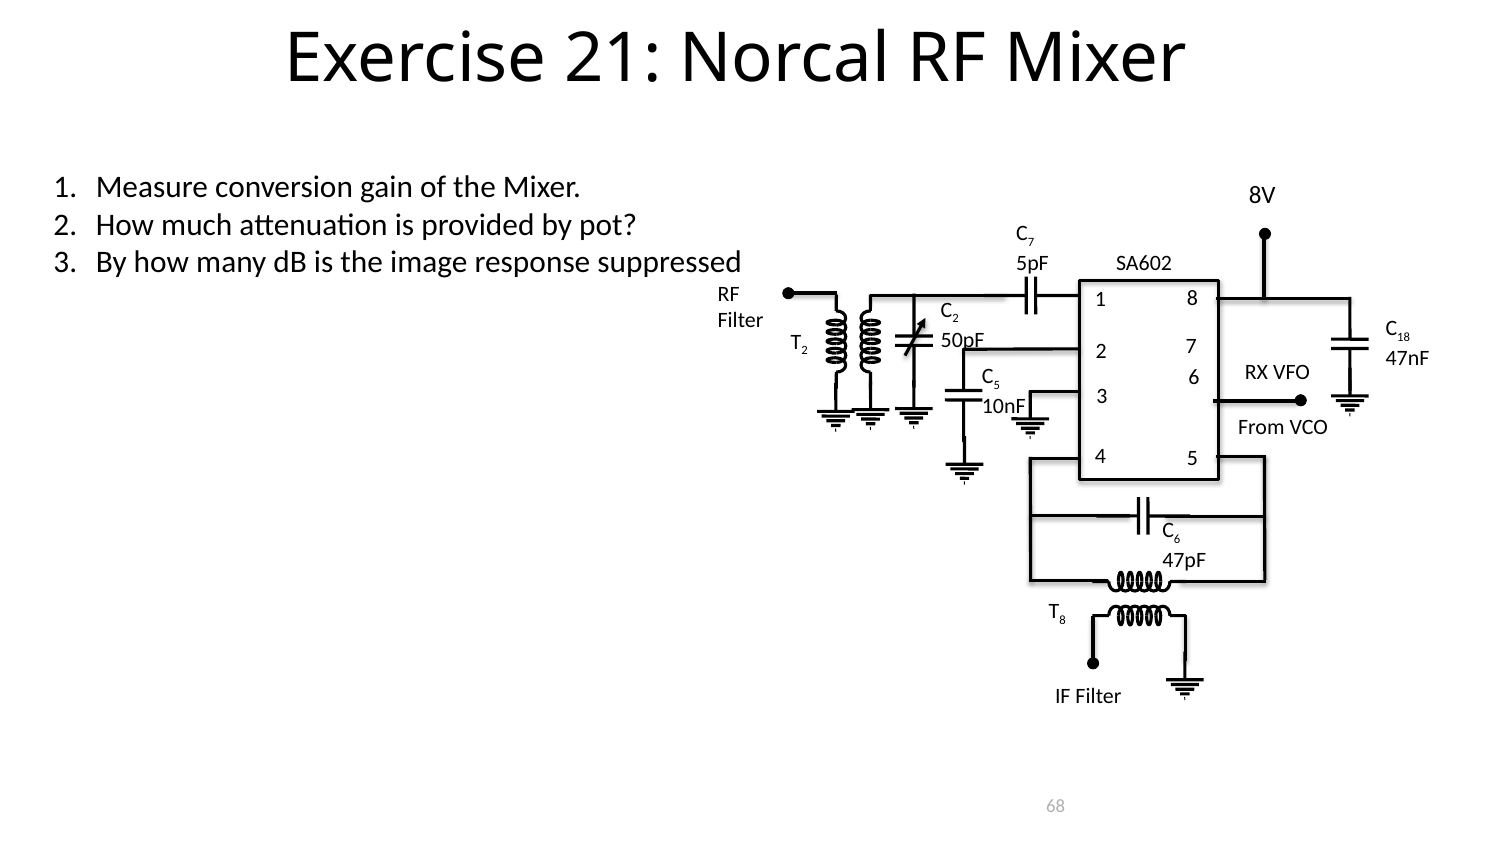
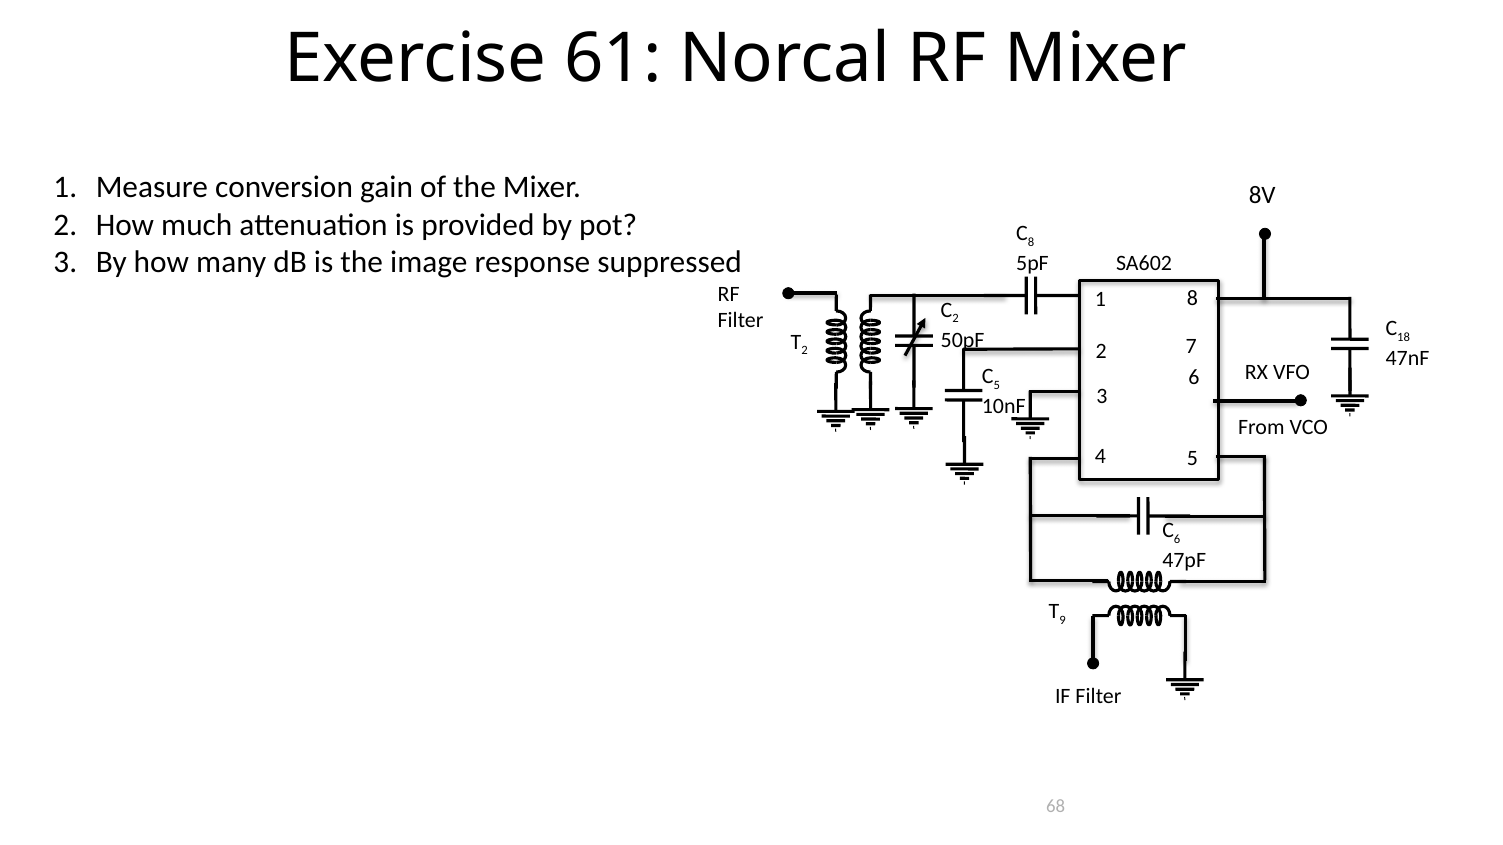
21: 21 -> 61
7 at (1031, 242): 7 -> 8
8 at (1063, 620): 8 -> 9
